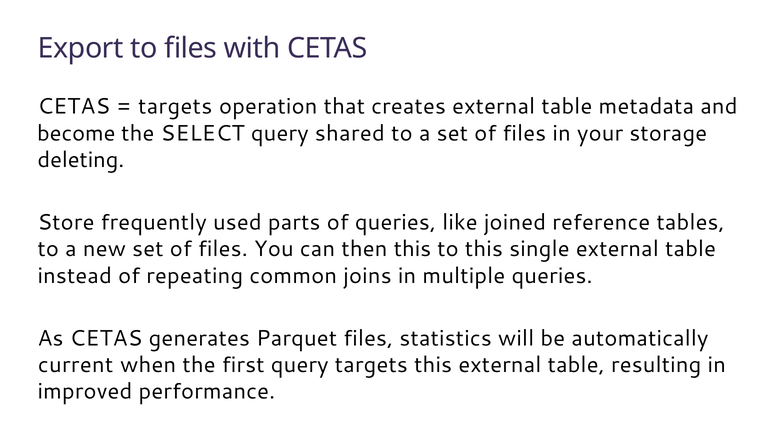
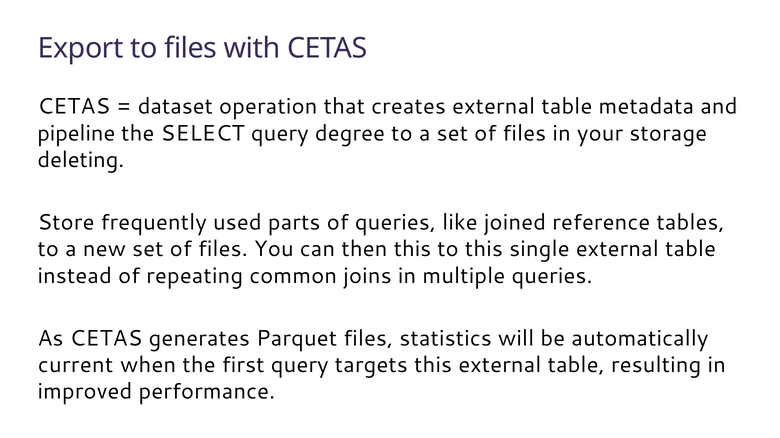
targets at (175, 107): targets -> dataset
become: become -> pipeline
shared: shared -> degree
